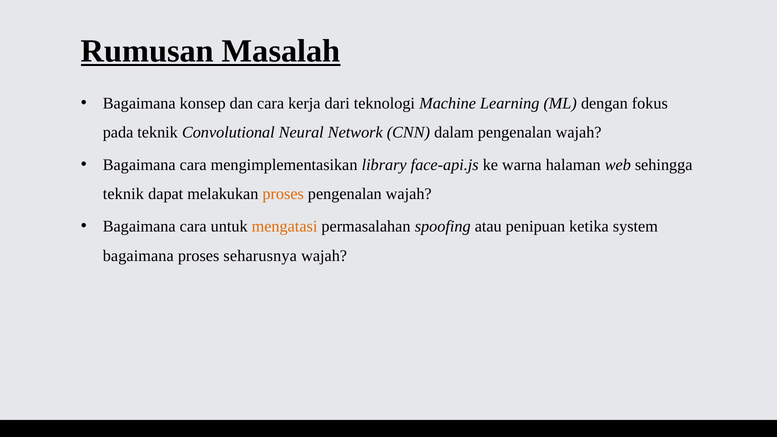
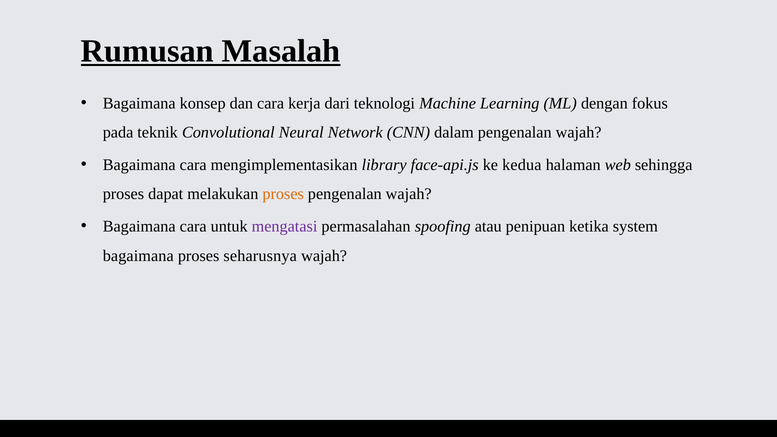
warna: warna -> kedua
teknik at (123, 194): teknik -> proses
mengatasi colour: orange -> purple
